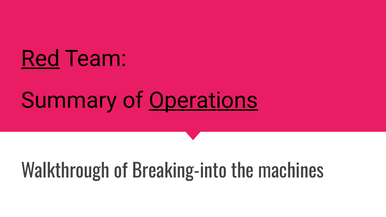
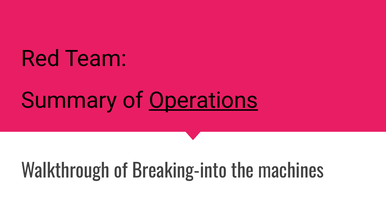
Red underline: present -> none
